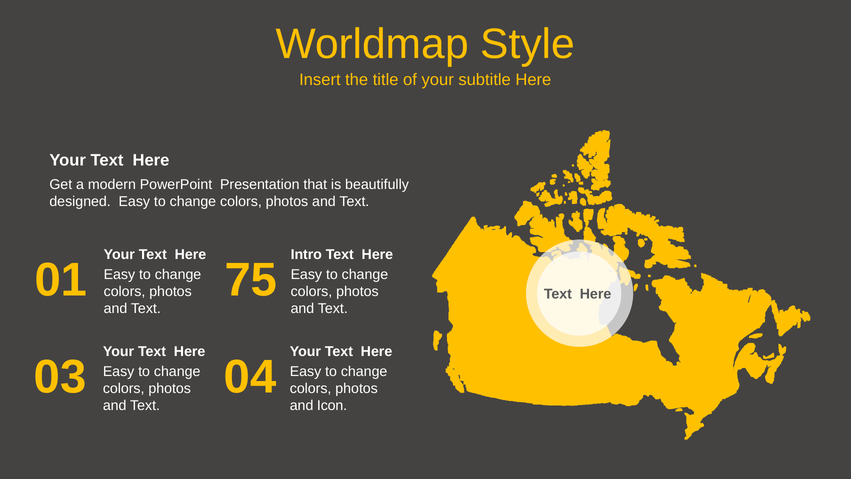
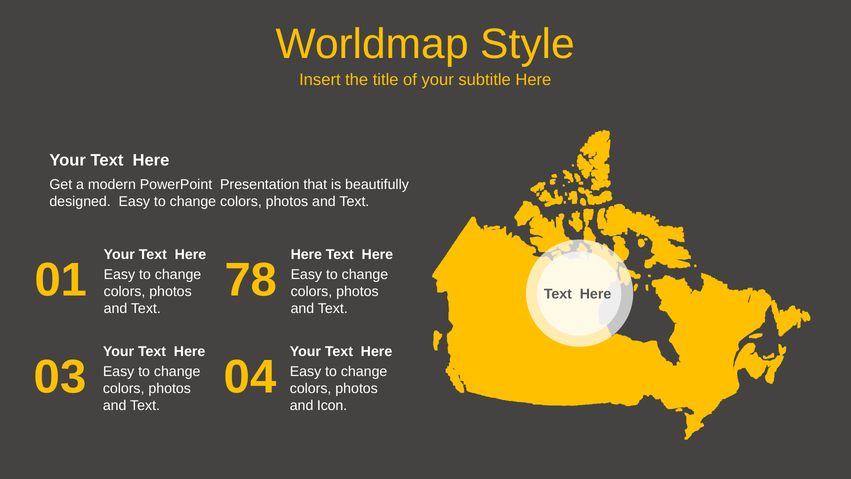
Intro at (306, 255): Intro -> Here
75: 75 -> 78
